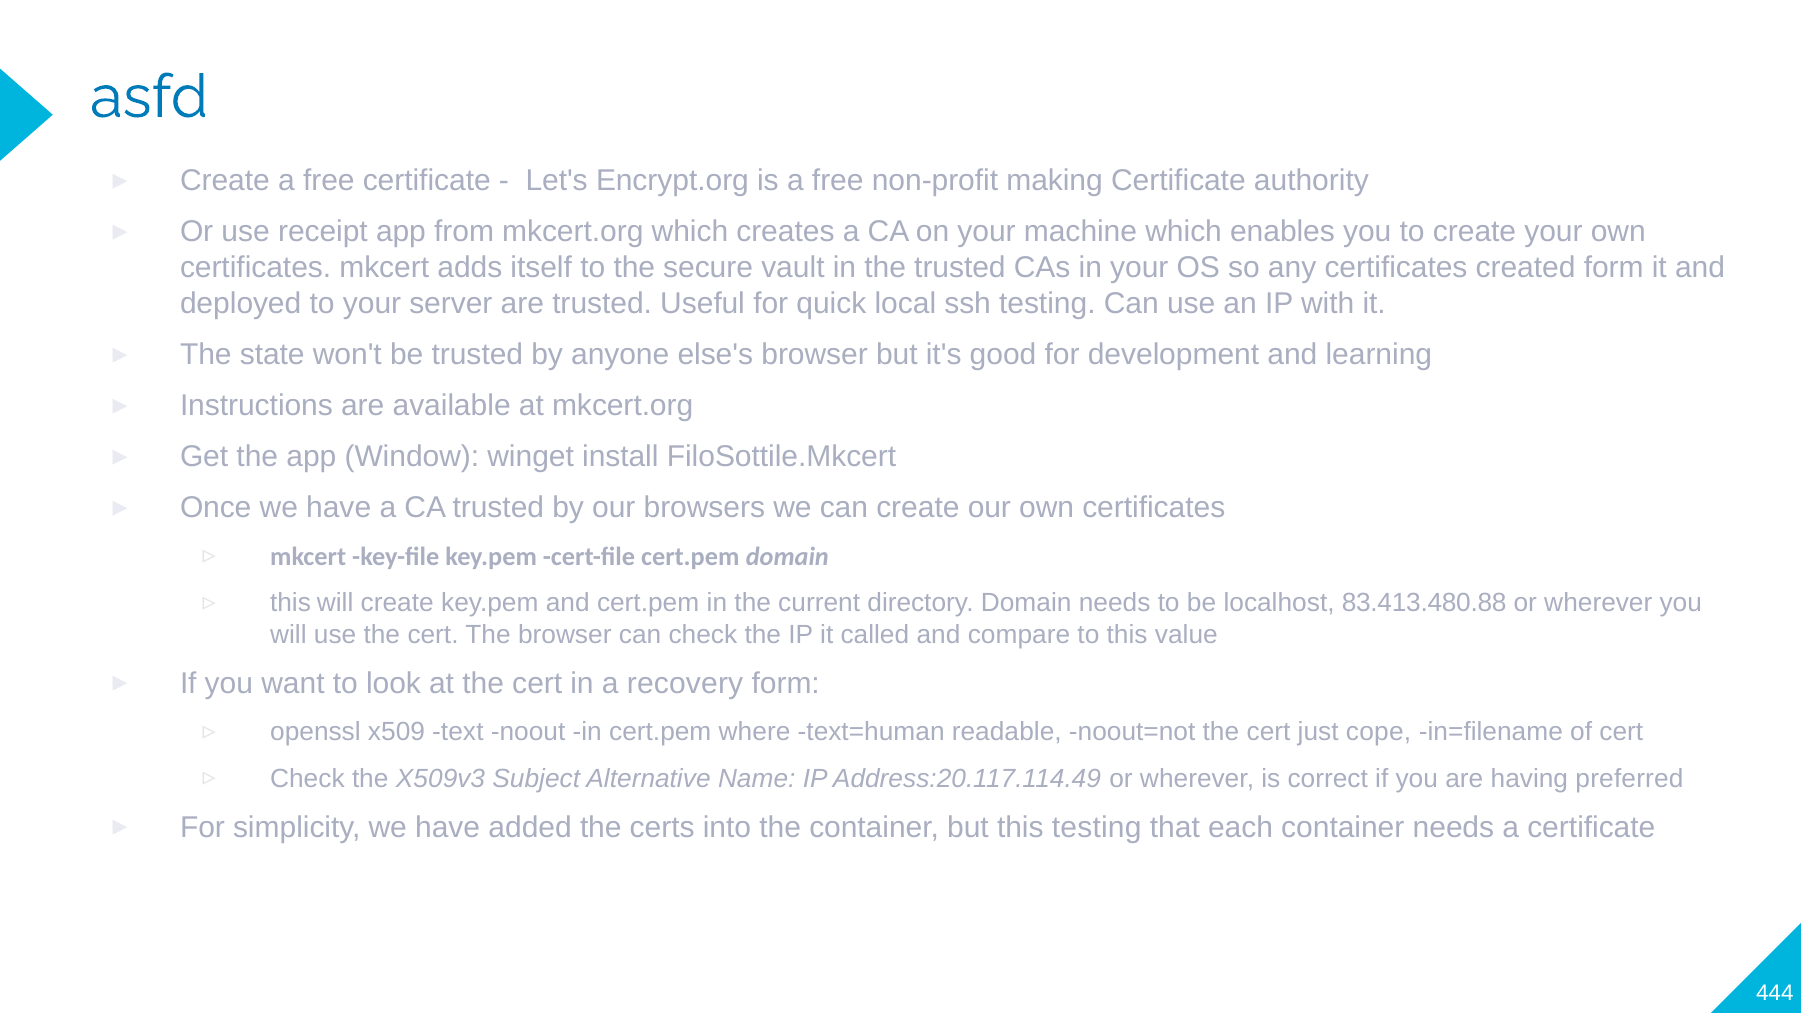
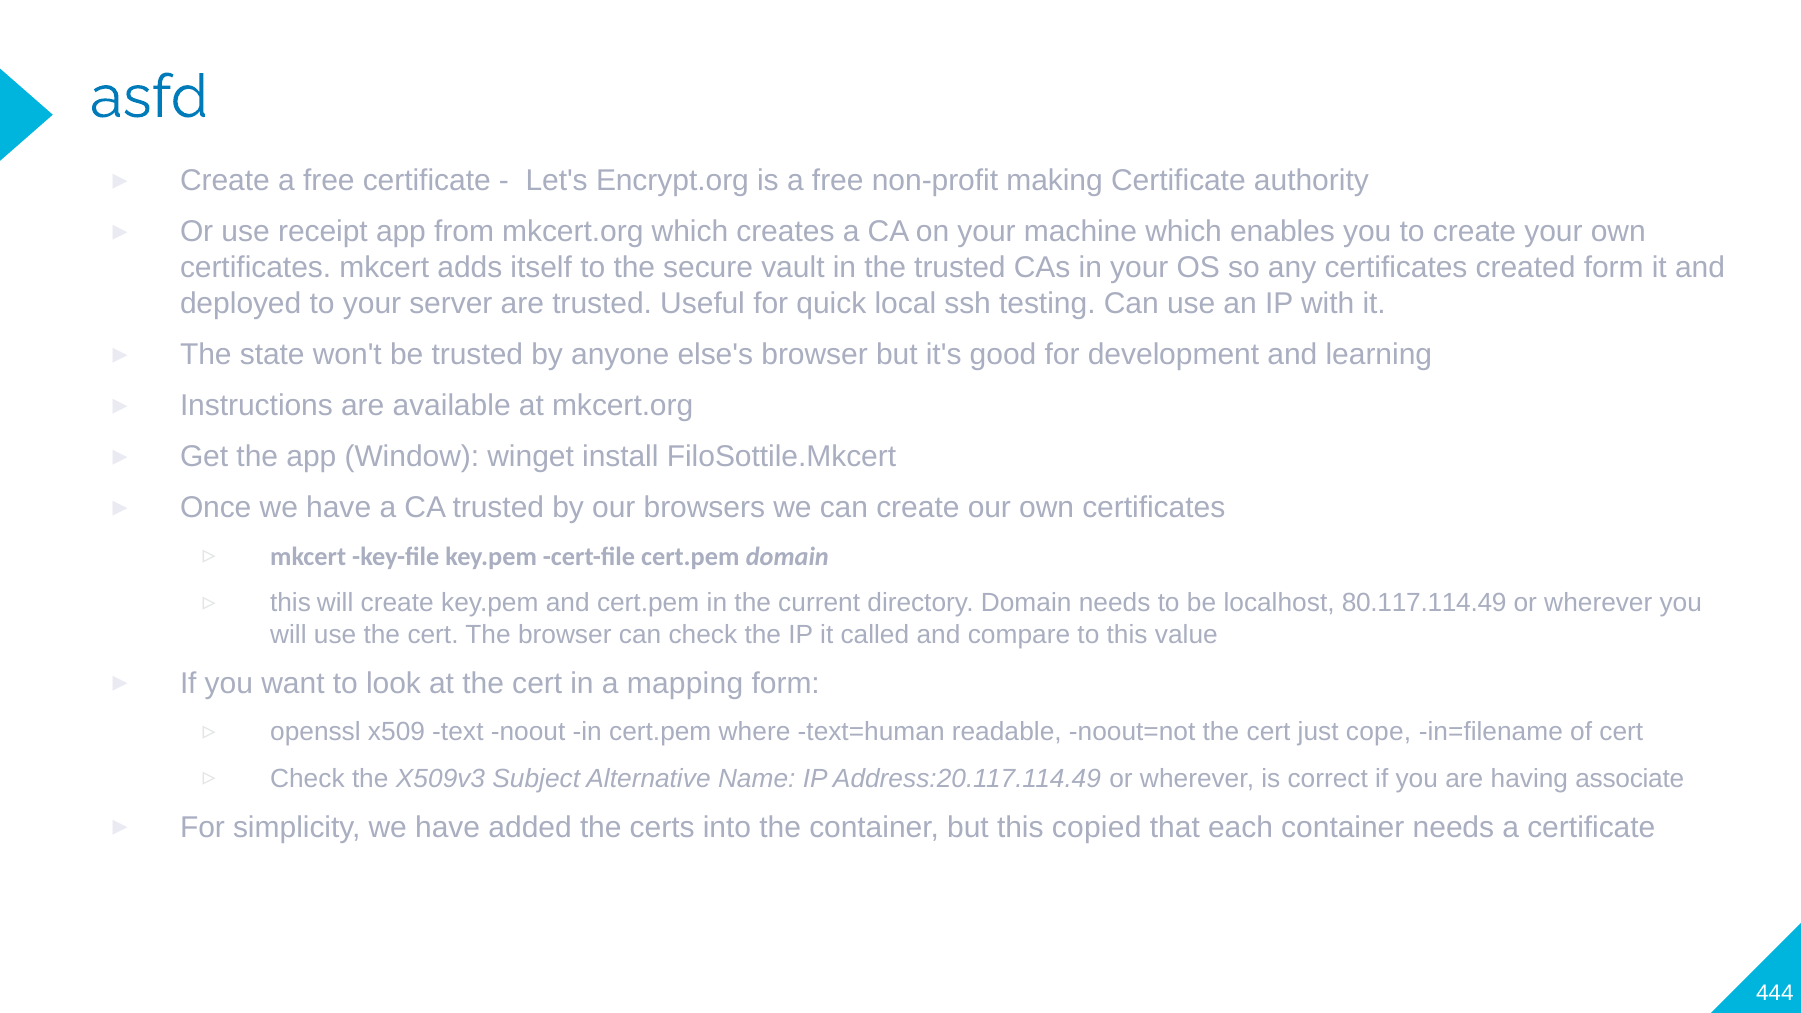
83.413.480.88: 83.413.480.88 -> 80.117.114.49
recovery: recovery -> mapping
preferred: preferred -> associate
this testing: testing -> copied
